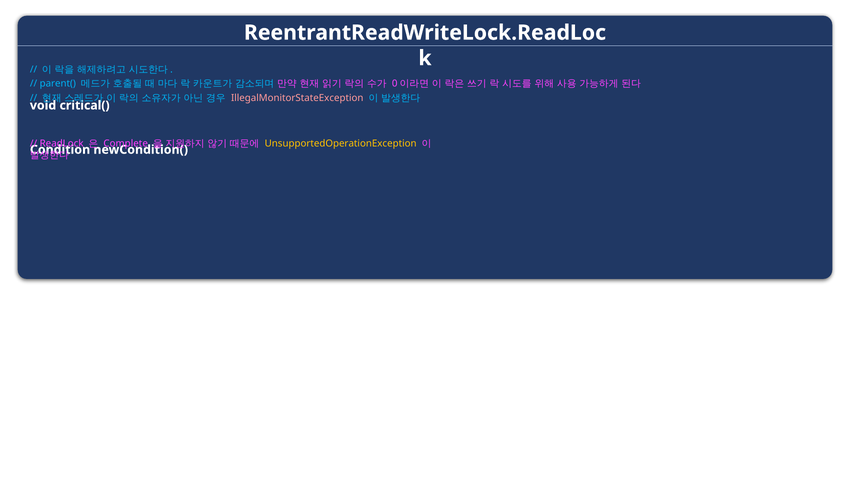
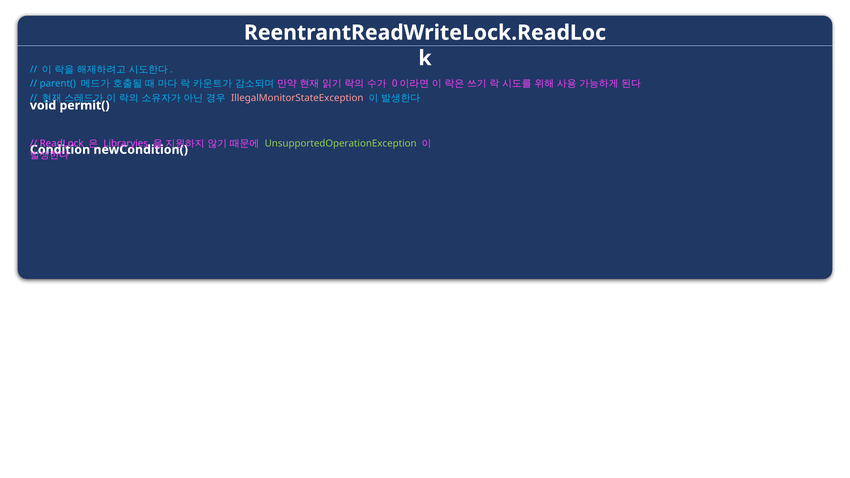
critical(: critical( -> permit(
Complete: Complete -> Libraryies
UnsupportedOperationException colour: yellow -> light green
